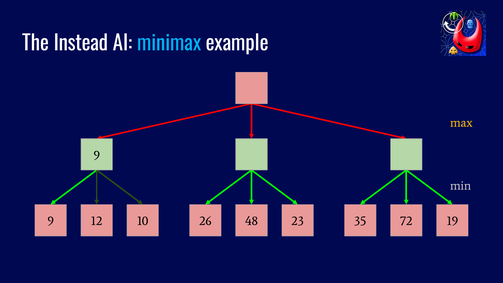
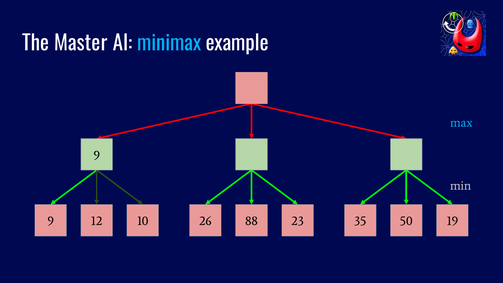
Instead: Instead -> Master
max colour: yellow -> light blue
48: 48 -> 88
72: 72 -> 50
